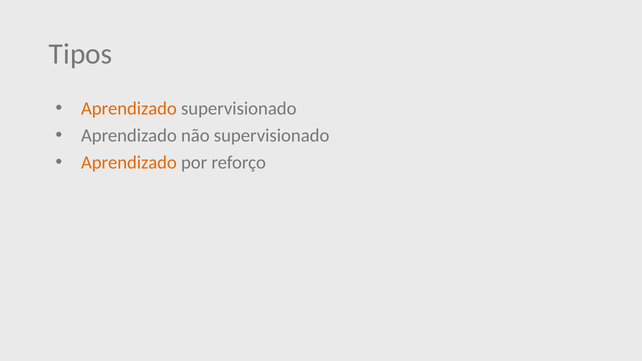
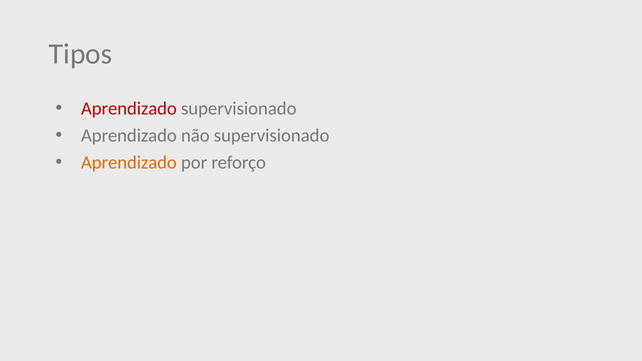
Aprendizado at (129, 109) colour: orange -> red
